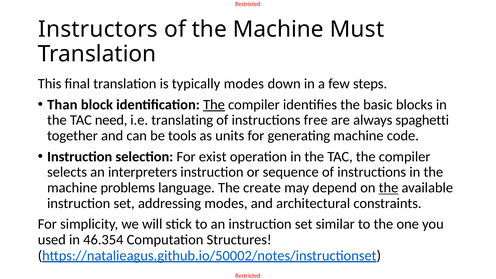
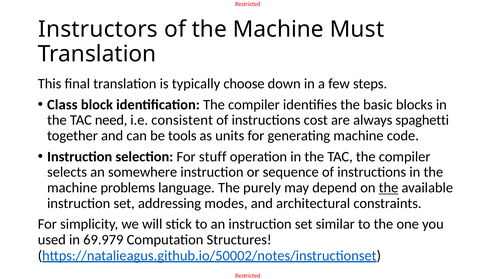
typically modes: modes -> choose
Than: Than -> Class
The at (214, 105) underline: present -> none
translating: translating -> consistent
free: free -> cost
exist: exist -> stuff
interpreters: interpreters -> somewhere
create: create -> purely
46.354: 46.354 -> 69.979
